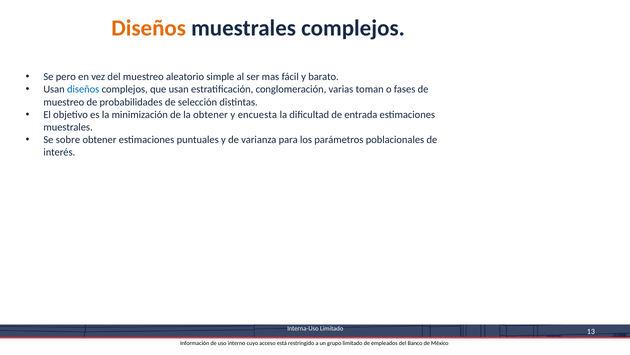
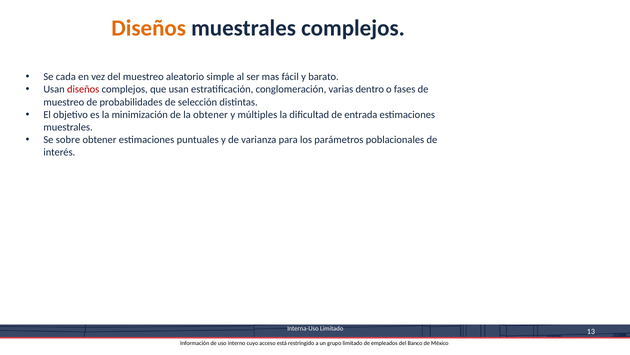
pero: pero -> cada
diseños at (83, 89) colour: blue -> red
toman: toman -> dentro
encuesta: encuesta -> múltiples
